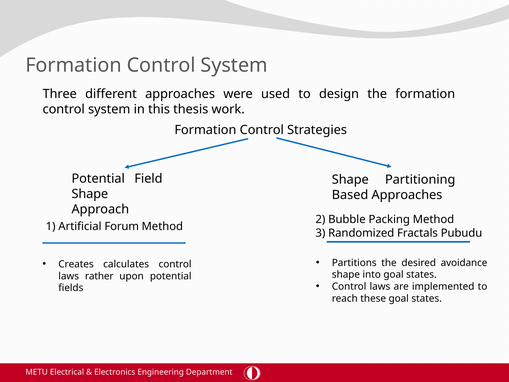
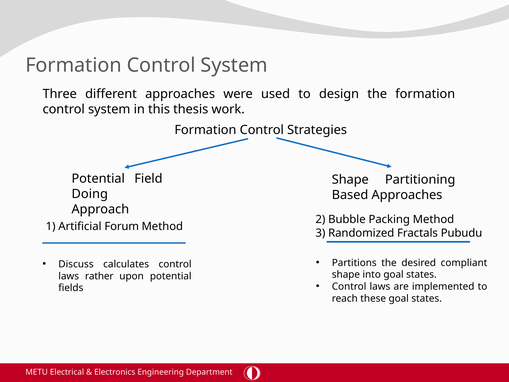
Shape at (90, 194): Shape -> Doing
avoidance: avoidance -> compliant
Creates: Creates -> Discuss
